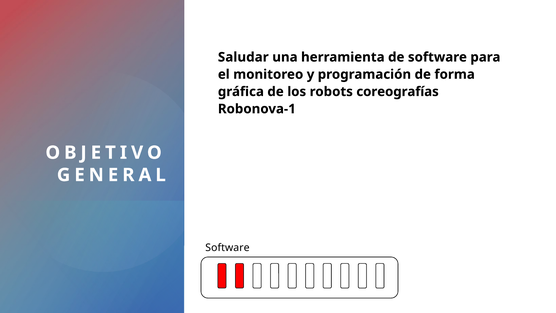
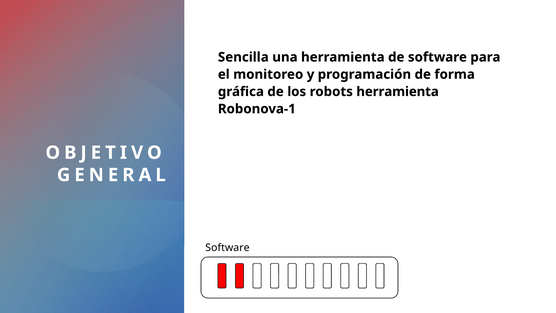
Saludar: Saludar -> Sencilla
robots coreografías: coreografías -> herramienta
